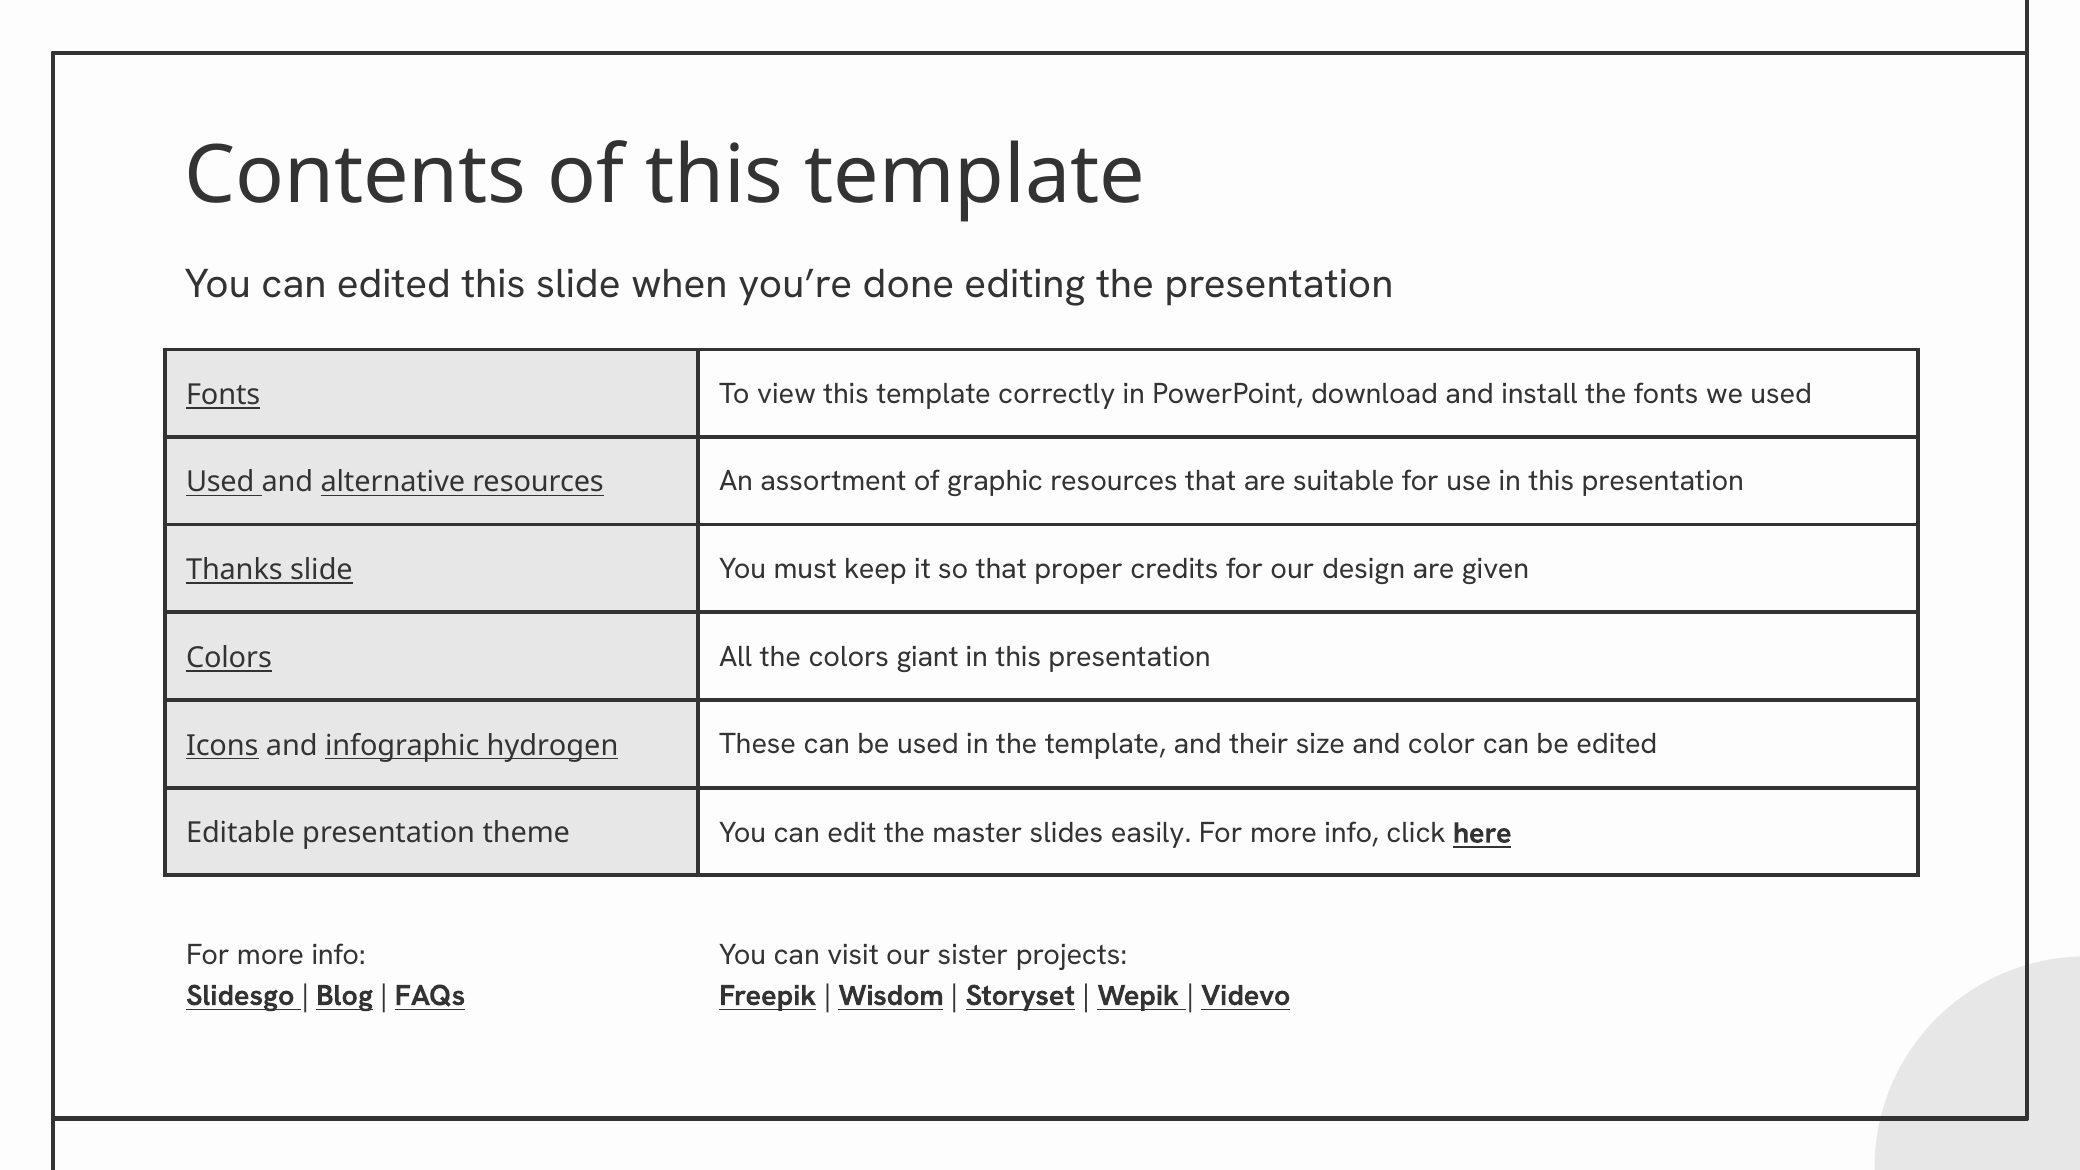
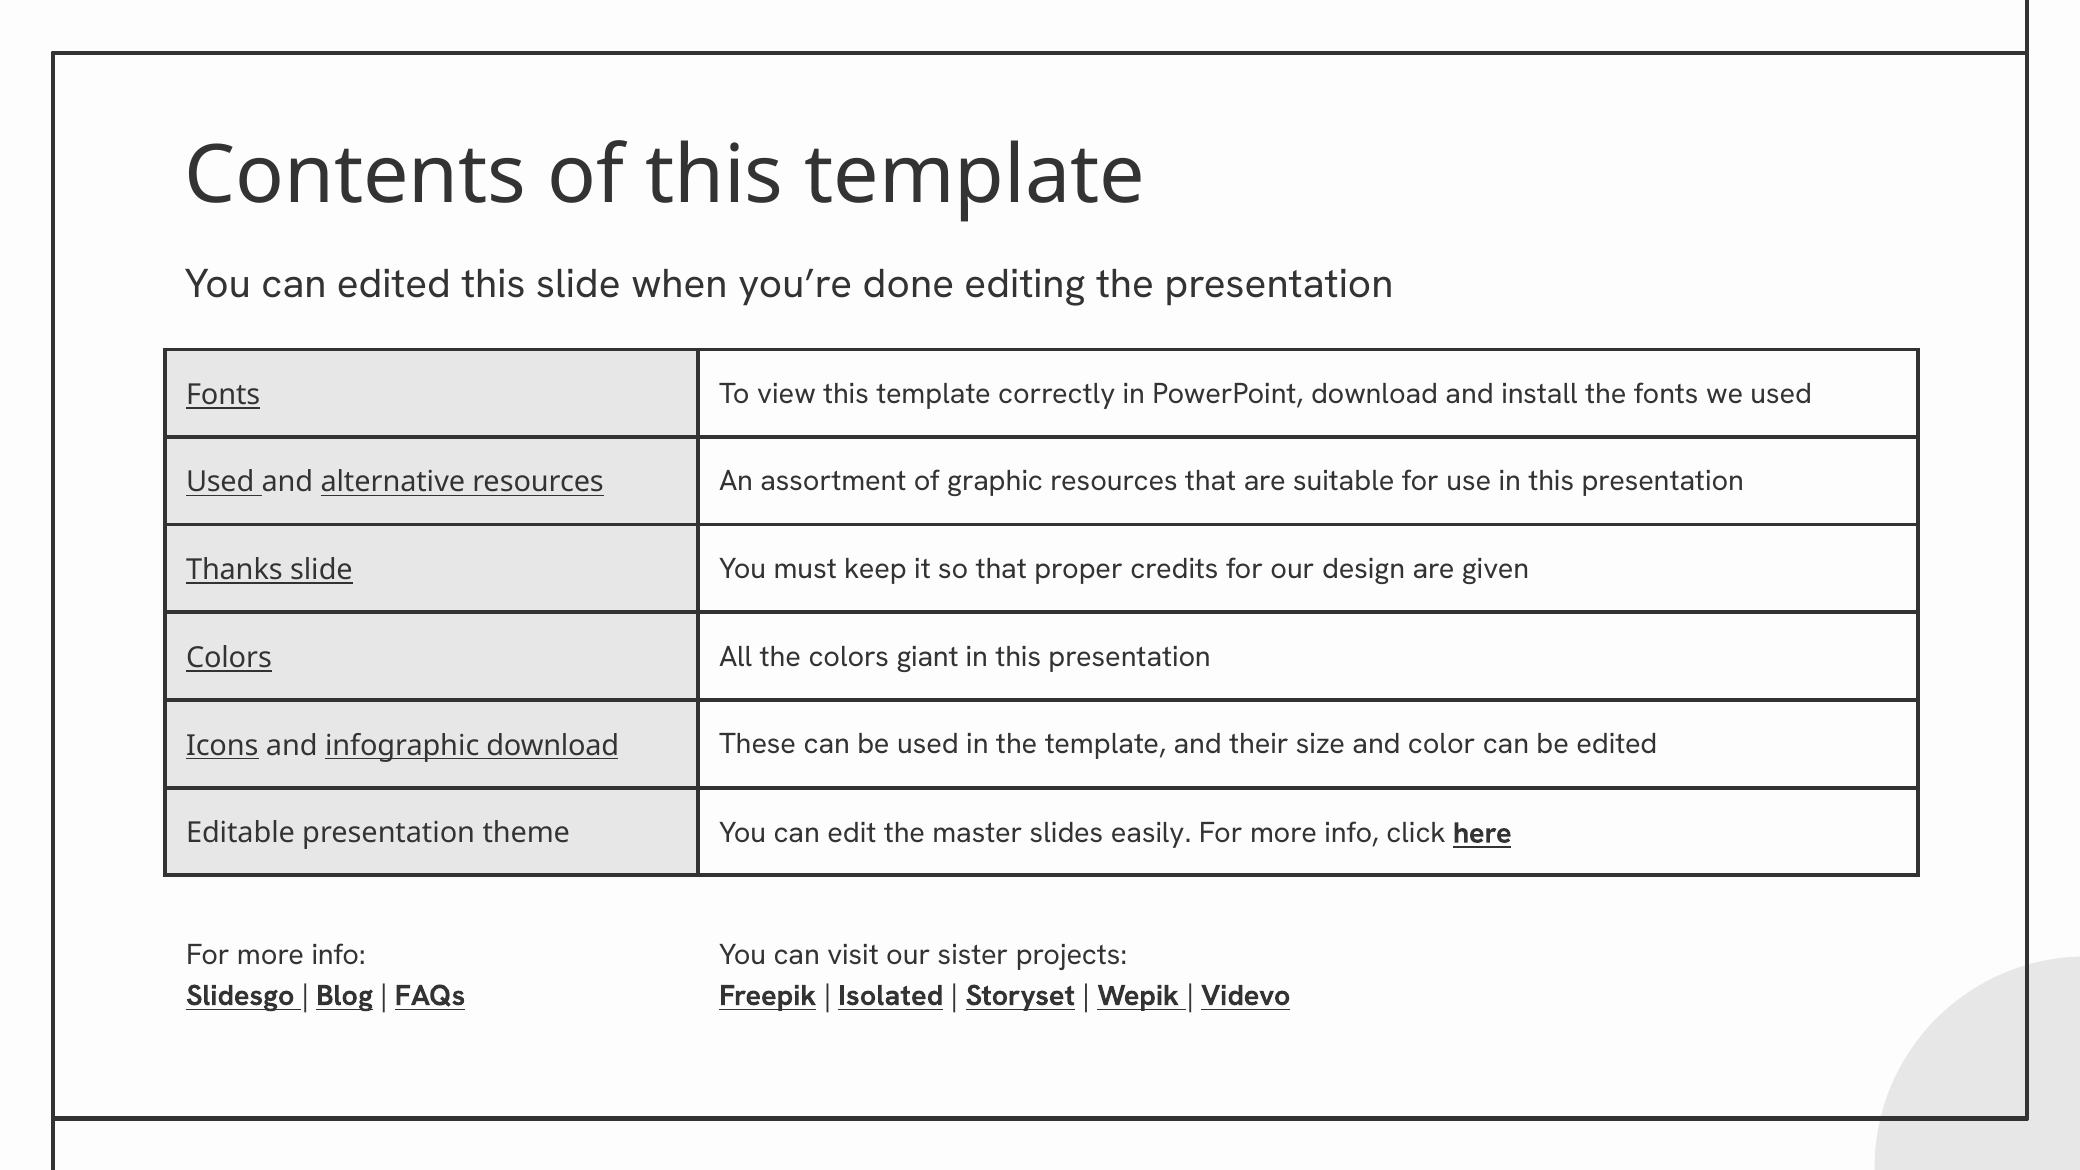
infographic hydrogen: hydrogen -> download
Wisdom: Wisdom -> Isolated
